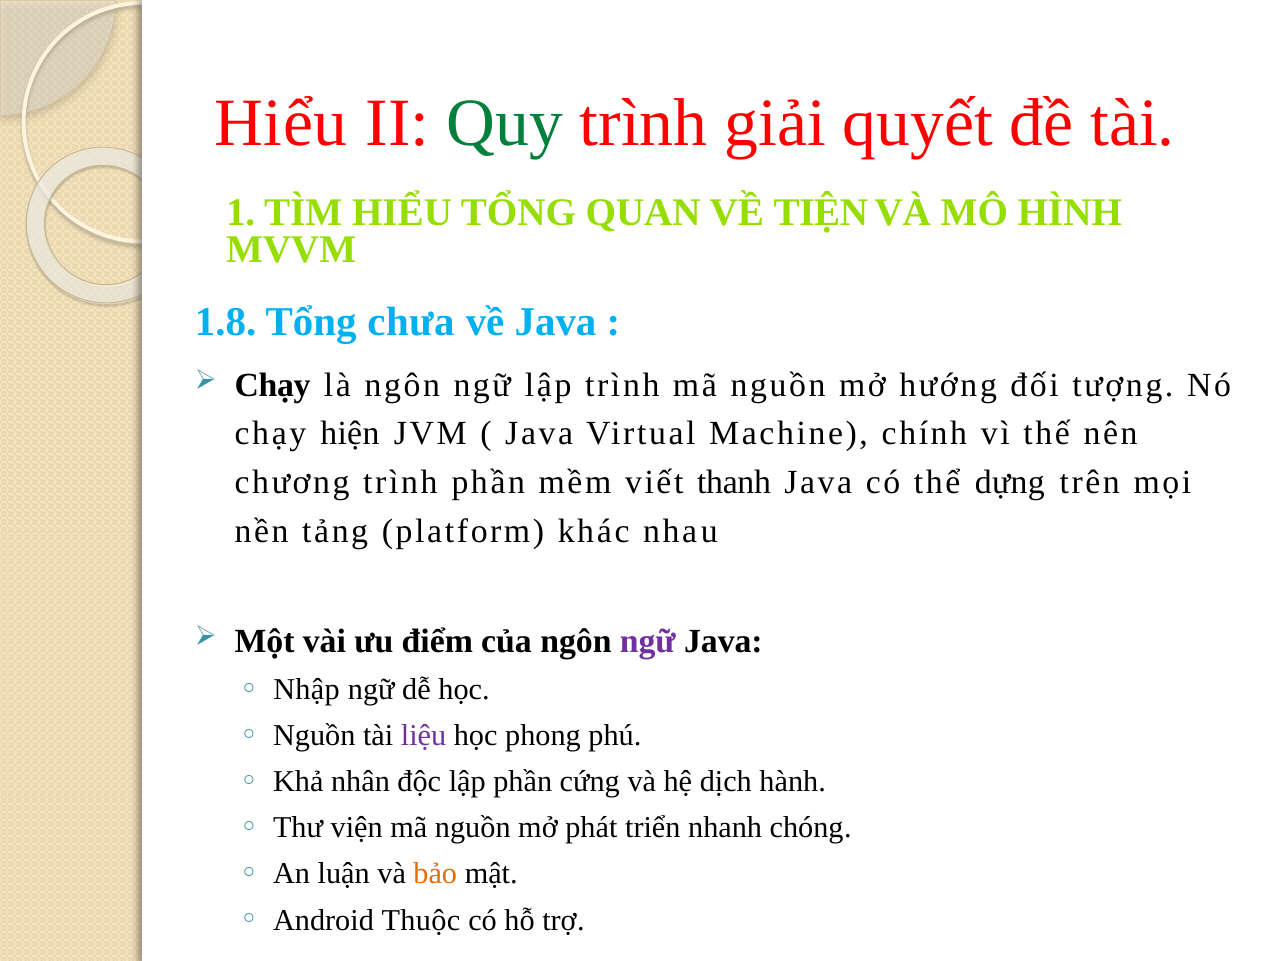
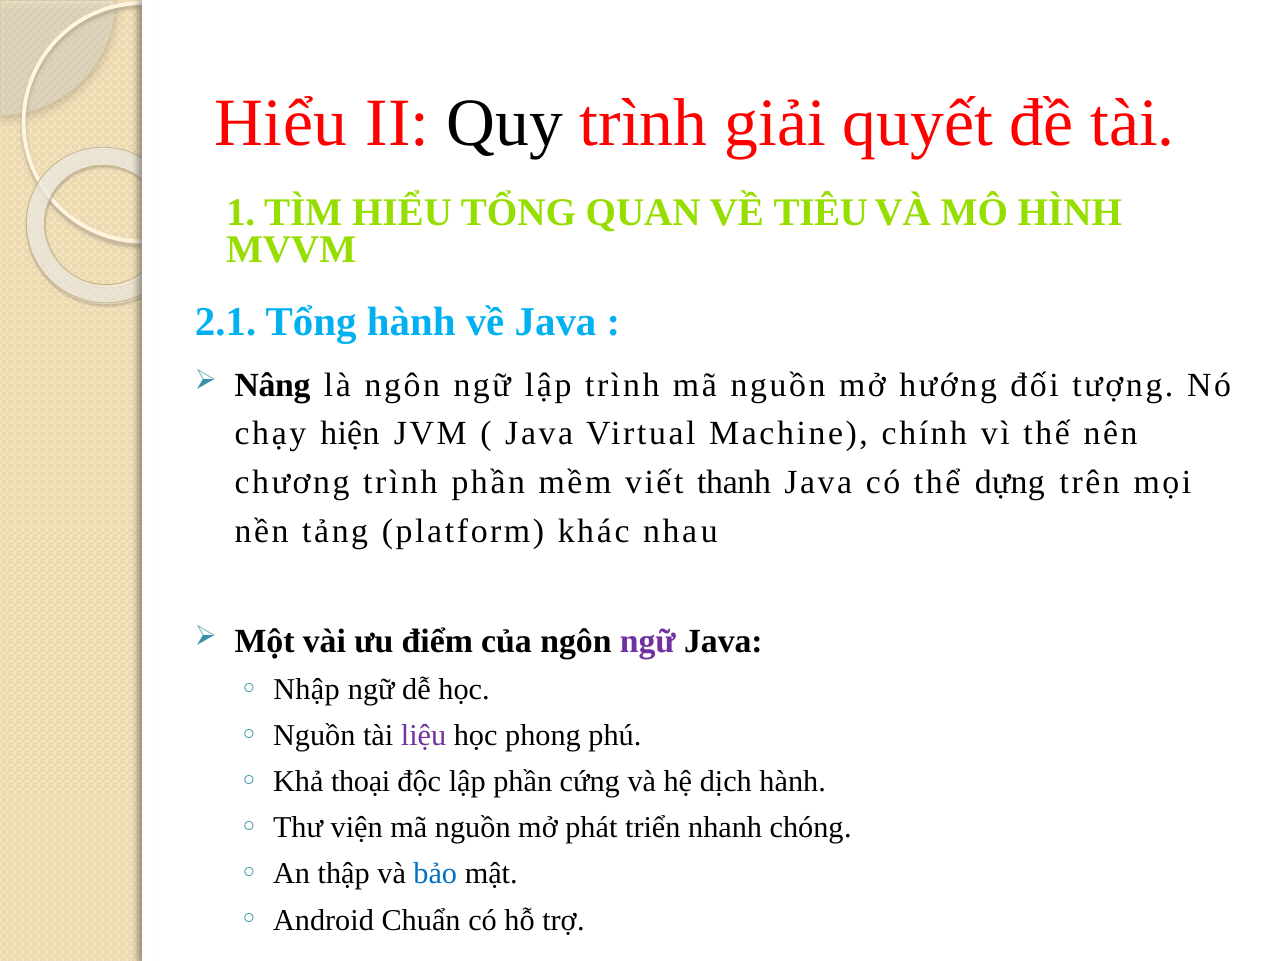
Quy colour: green -> black
TIỆN: TIỆN -> TIÊU
1.8: 1.8 -> 2.1
Tổng chưa: chưa -> hành
Chạy at (273, 385): Chạy -> Nâng
nhân: nhân -> thoại
luận: luận -> thập
bảo colour: orange -> blue
Thuộc: Thuộc -> Chuẩn
